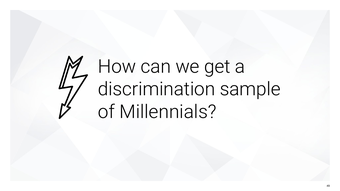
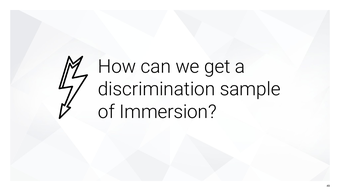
Millennials: Millennials -> Immersion
